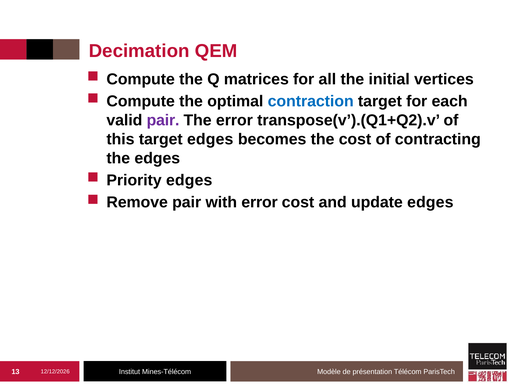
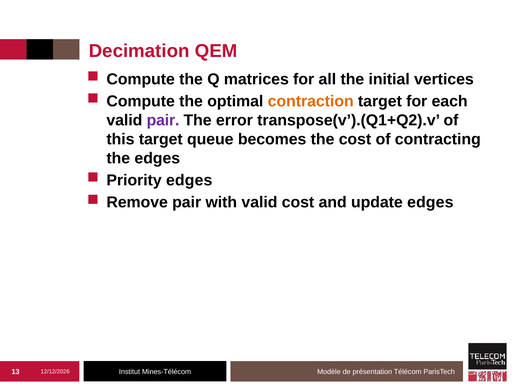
contraction colour: blue -> orange
target edges: edges -> queue
with error: error -> valid
